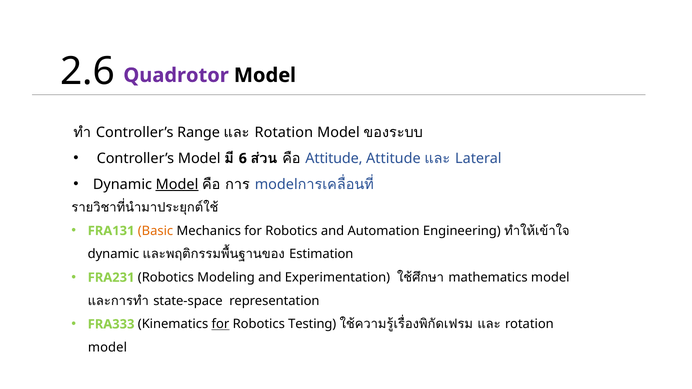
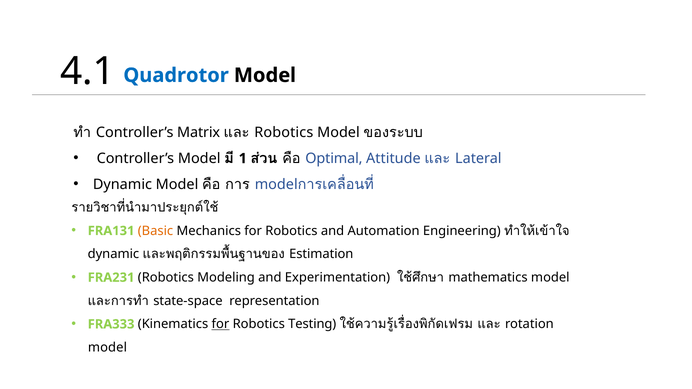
2.6: 2.6 -> 4.1
Quadrotor colour: purple -> blue
Range: Range -> Matrix
Rotation at (284, 133): Rotation -> Robotics
6: 6 -> 1
Attitude at (334, 159): Attitude -> Optimal
Model at (177, 184) underline: present -> none
